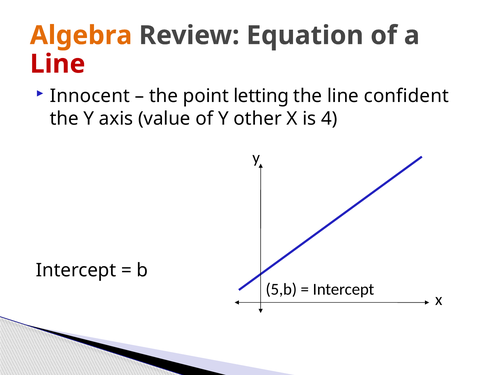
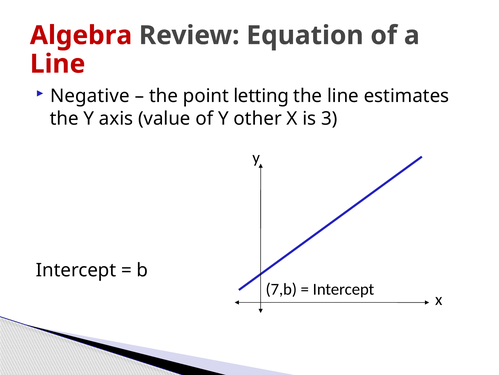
Algebra colour: orange -> red
Innocent: Innocent -> Negative
confident: confident -> estimates
4: 4 -> 3
5,b: 5,b -> 7,b
